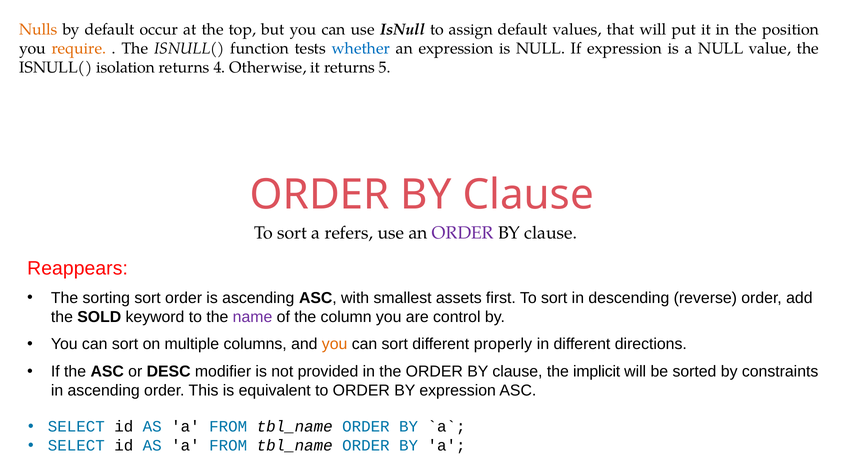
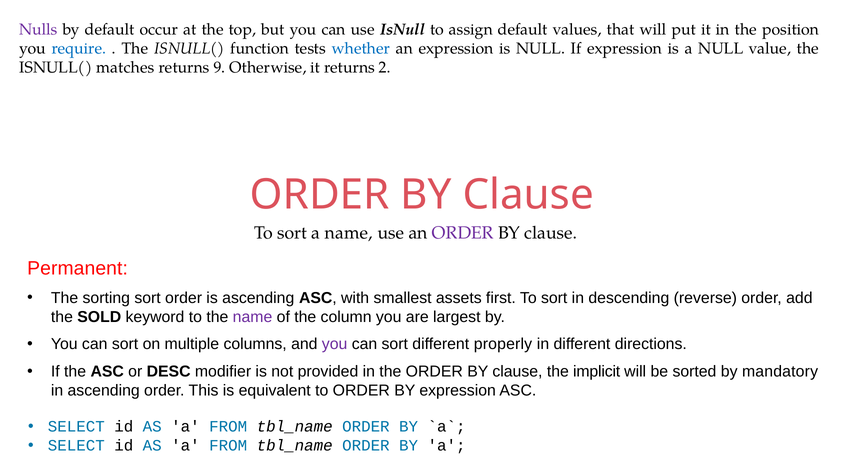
Nulls colour: orange -> purple
require colour: orange -> blue
isolation: isolation -> matches
4: 4 -> 9
5: 5 -> 2
a refers: refers -> name
Reappears: Reappears -> Permanent
control: control -> largest
you at (335, 344) colour: orange -> purple
constraints: constraints -> mandatory
